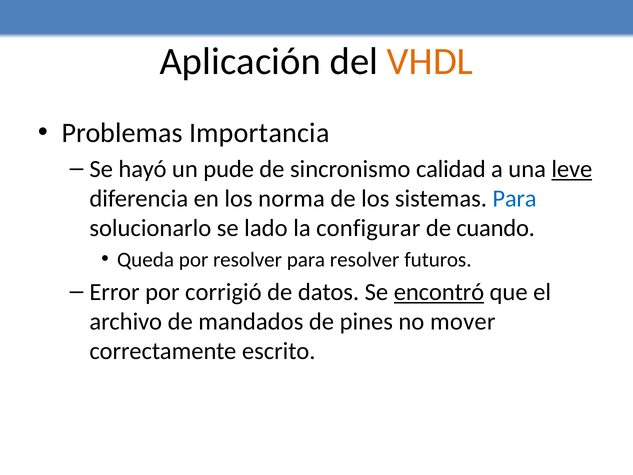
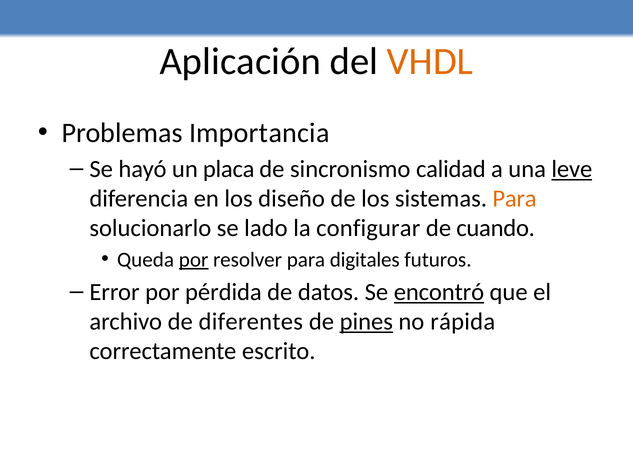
pude: pude -> placa
norma: norma -> diseño
Para at (515, 199) colour: blue -> orange
por at (194, 259) underline: none -> present
para resolver: resolver -> digitales
corrigió: corrigió -> pérdida
mandados: mandados -> diferentes
pines underline: none -> present
mover: mover -> rápida
